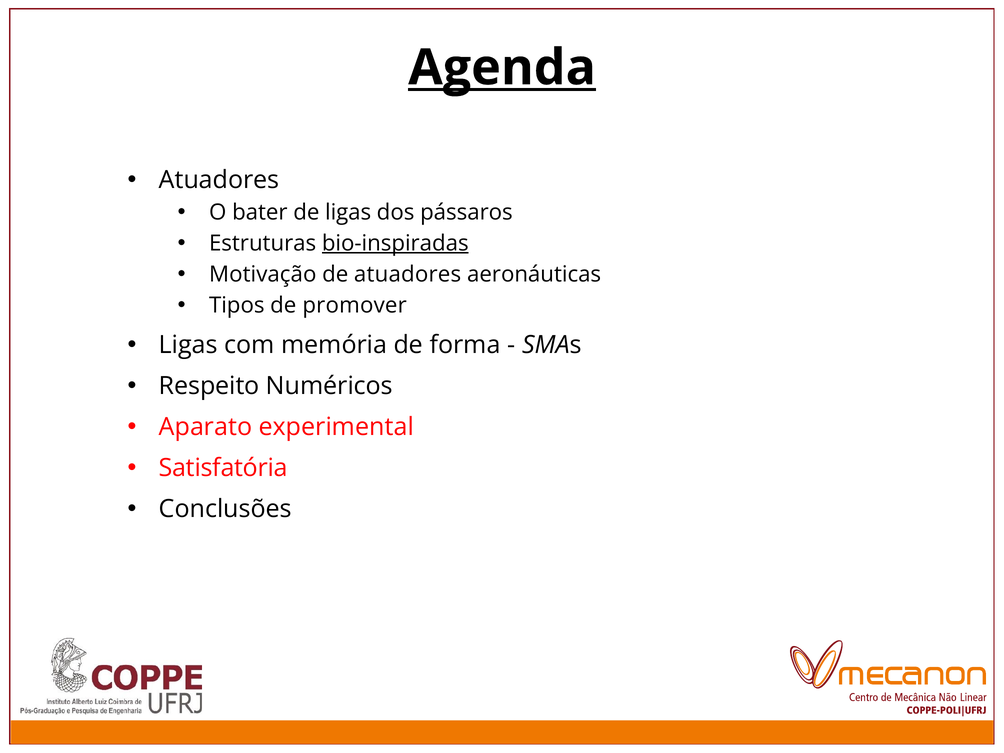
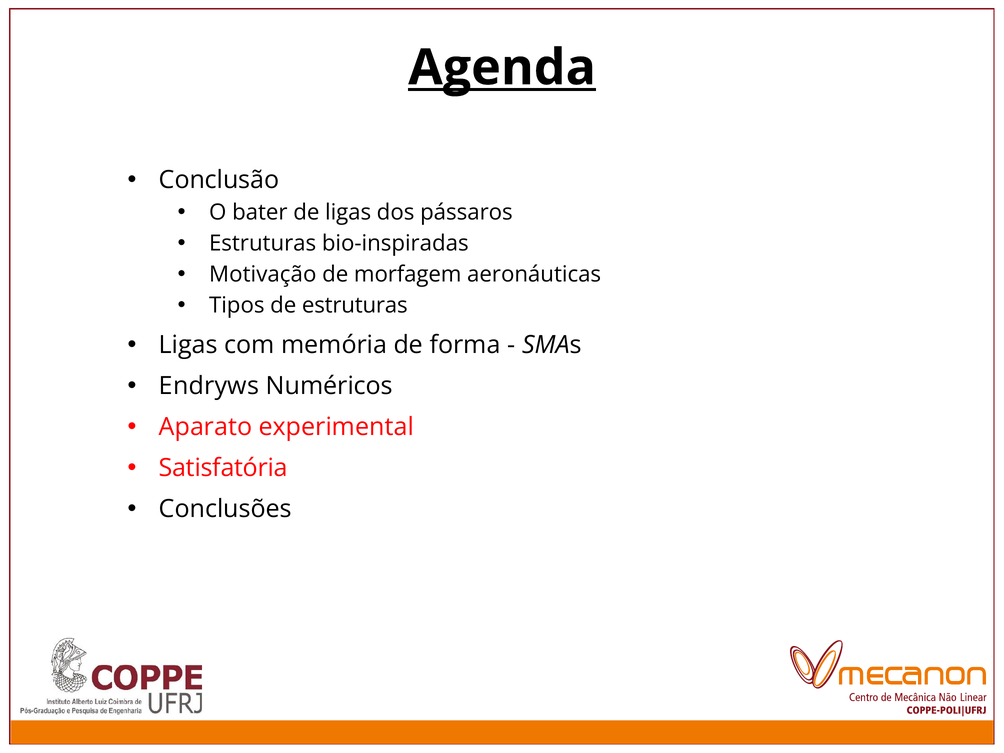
Atuadores at (219, 180): Atuadores -> Conclusão
bio-inspiradas underline: present -> none
de atuadores: atuadores -> morfagem
de promover: promover -> estruturas
Respeito: Respeito -> Endryws
